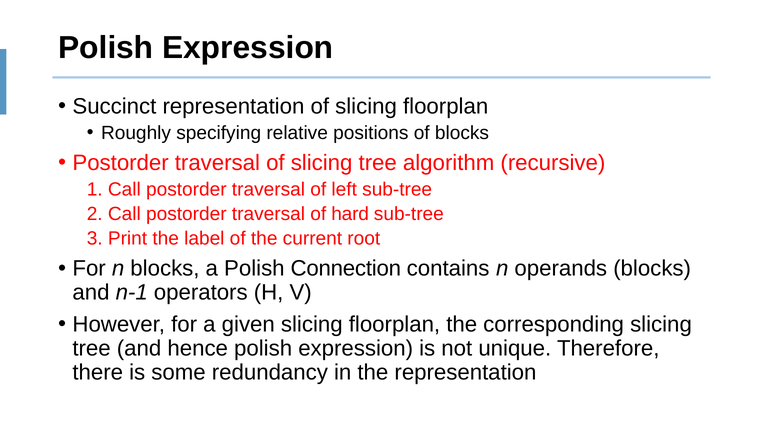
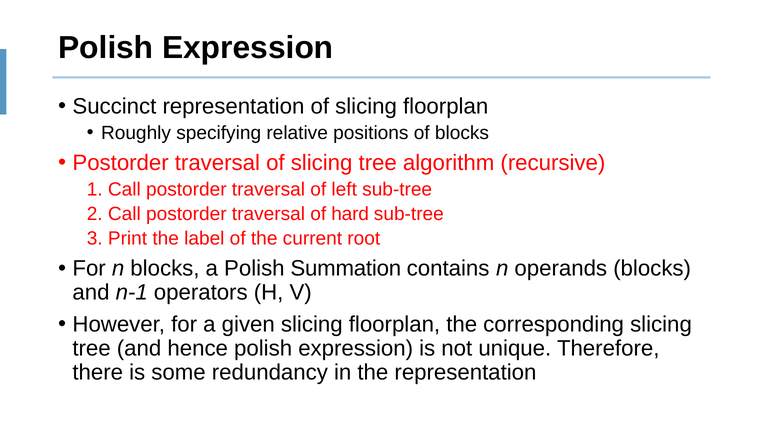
Connection: Connection -> Summation
